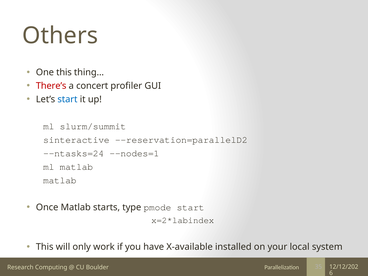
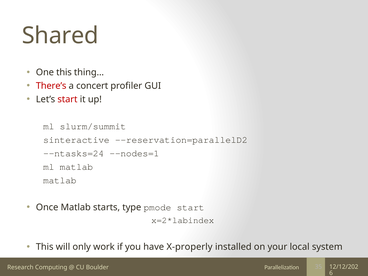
Others: Others -> Shared
start at (67, 99) colour: blue -> red
X-available: X-available -> X-properly
